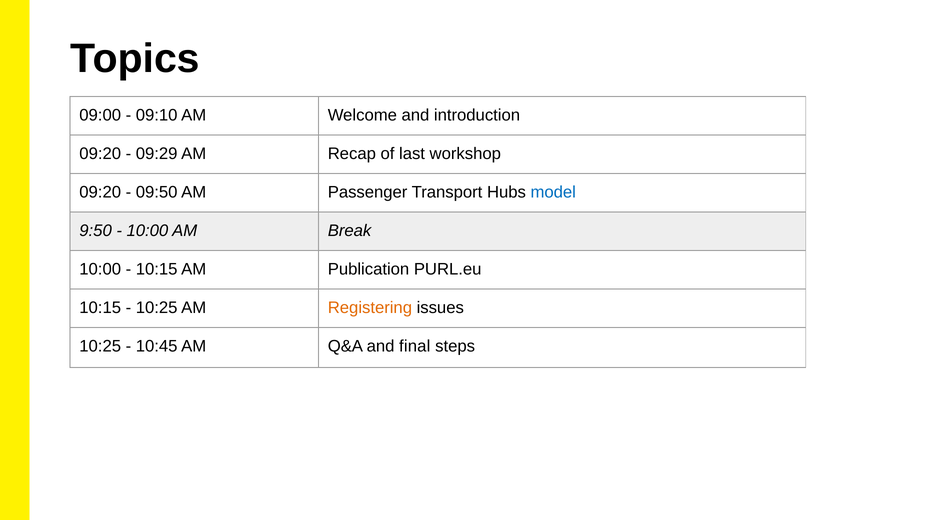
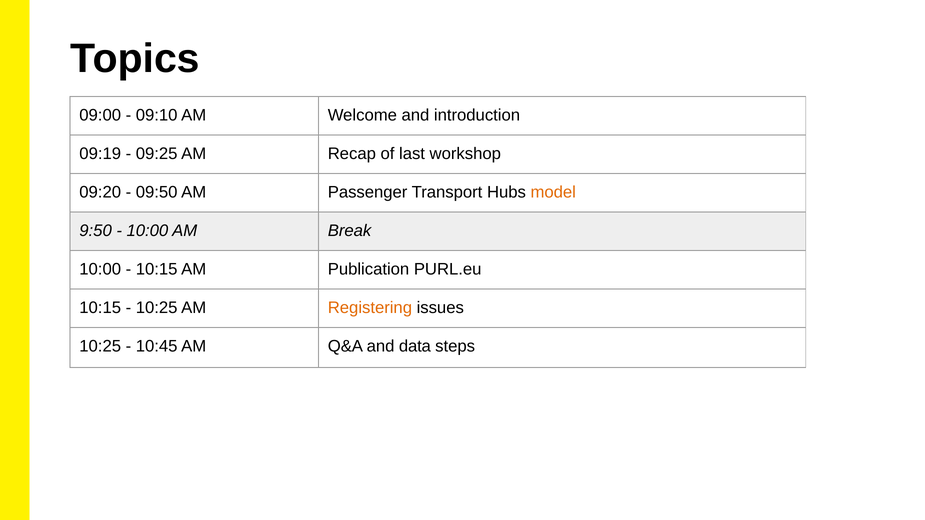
09:20 at (100, 154): 09:20 -> 09:19
09:29: 09:29 -> 09:25
model colour: blue -> orange
final: final -> data
